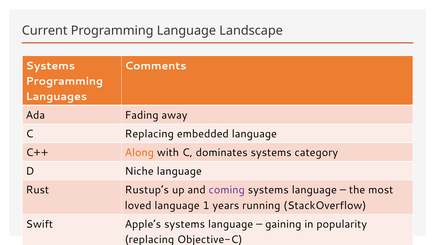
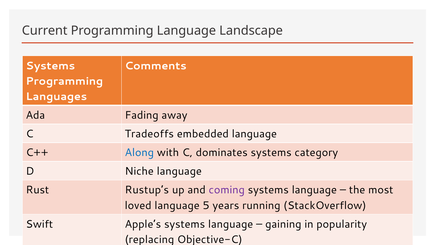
C Replacing: Replacing -> Tradeoffs
Along colour: orange -> blue
1: 1 -> 5
